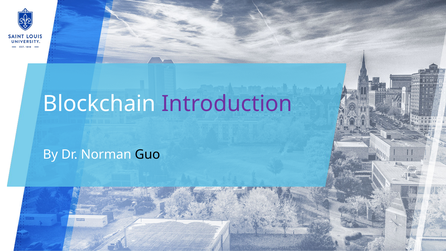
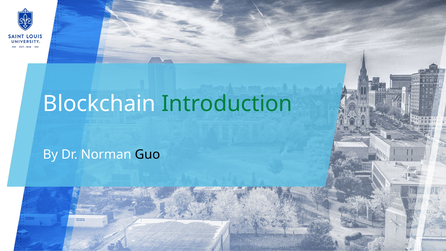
Introduction colour: purple -> green
